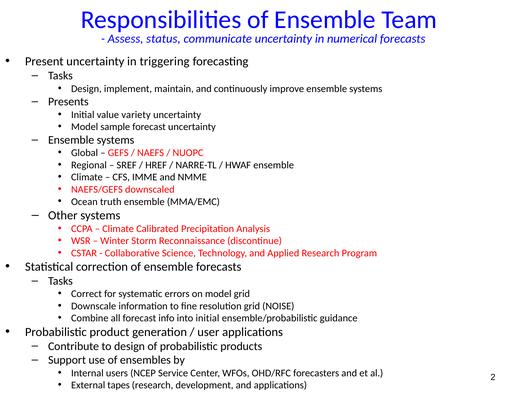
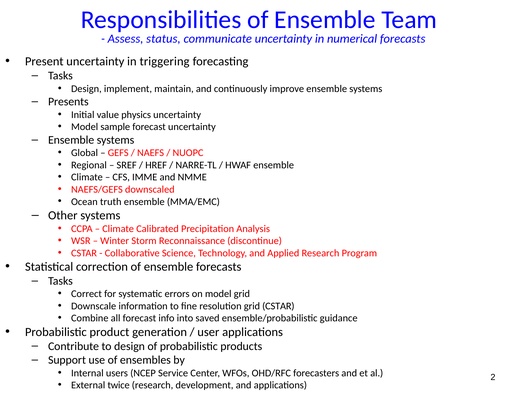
variety: variety -> physics
grid NOISE: NOISE -> CSTAR
into initial: initial -> saved
tapes: tapes -> twice
